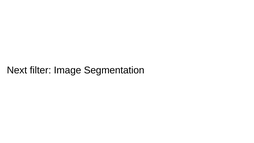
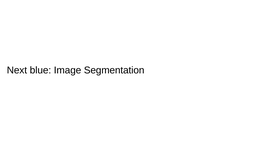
filter: filter -> blue
